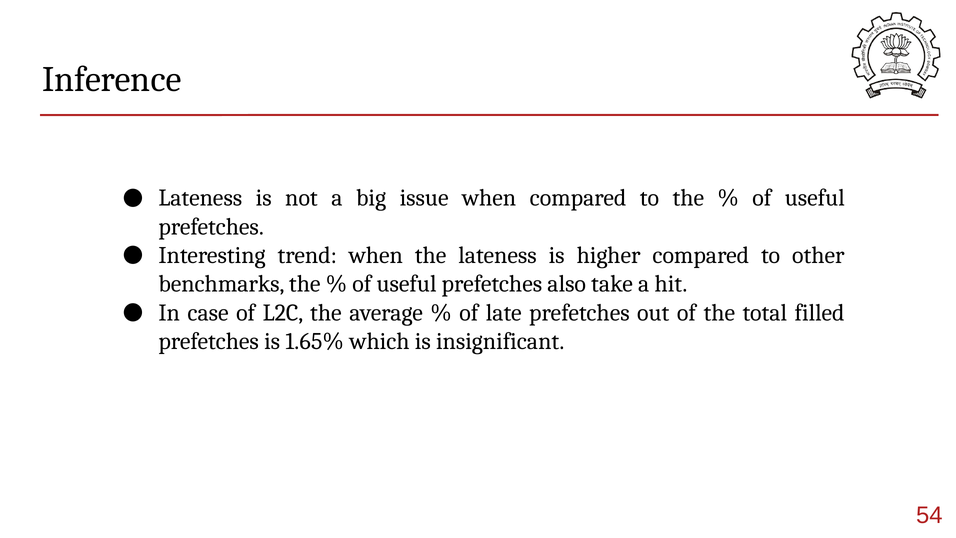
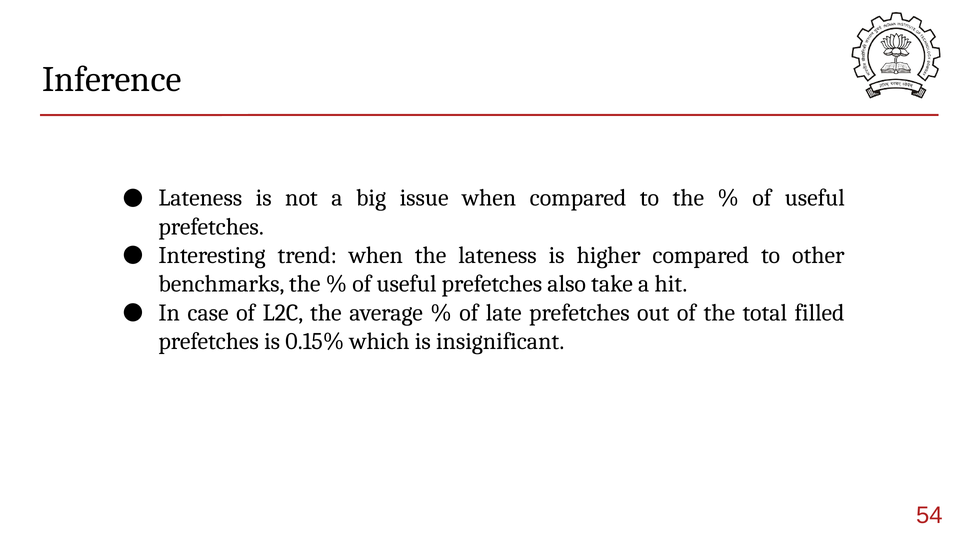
1.65%: 1.65% -> 0.15%
